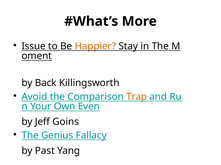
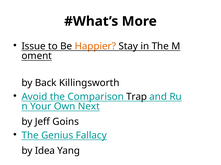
Trap colour: orange -> black
Even: Even -> Next
Past: Past -> Idea
